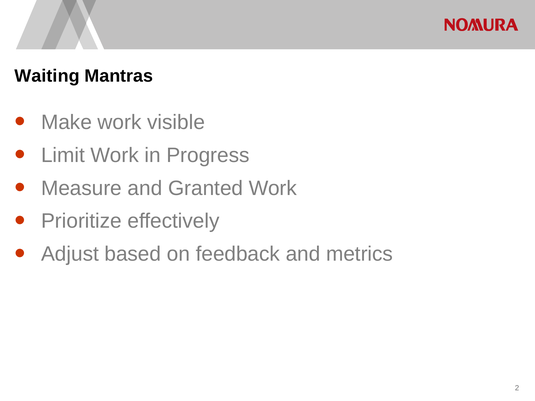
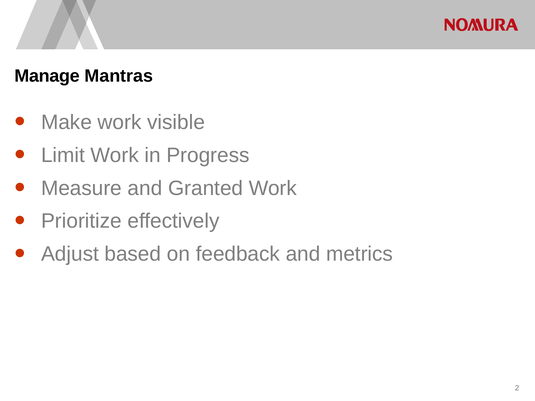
Waiting: Waiting -> Manage
